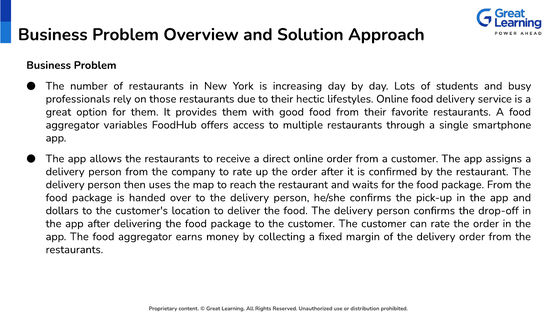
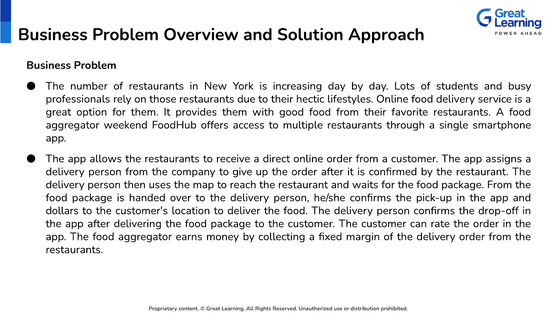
variables: variables -> weekend
to rate: rate -> give
